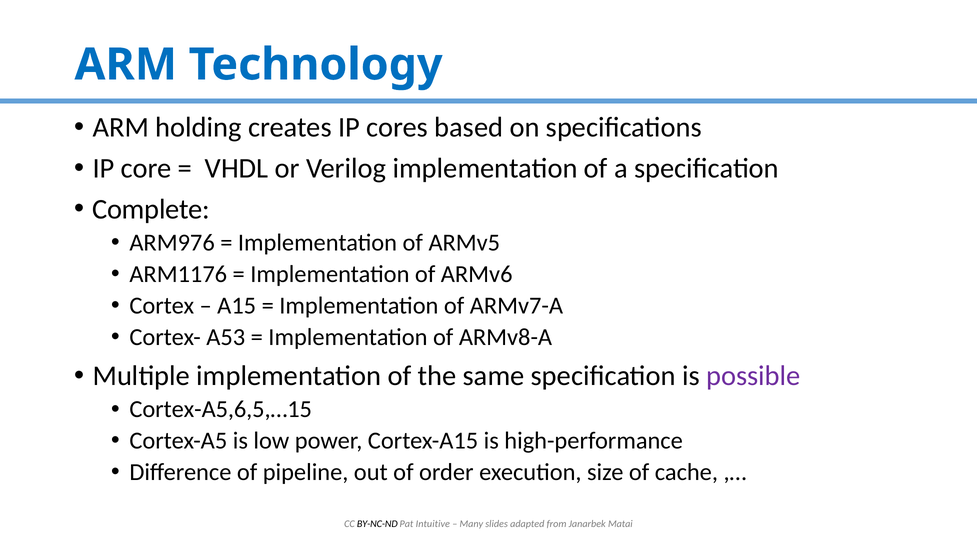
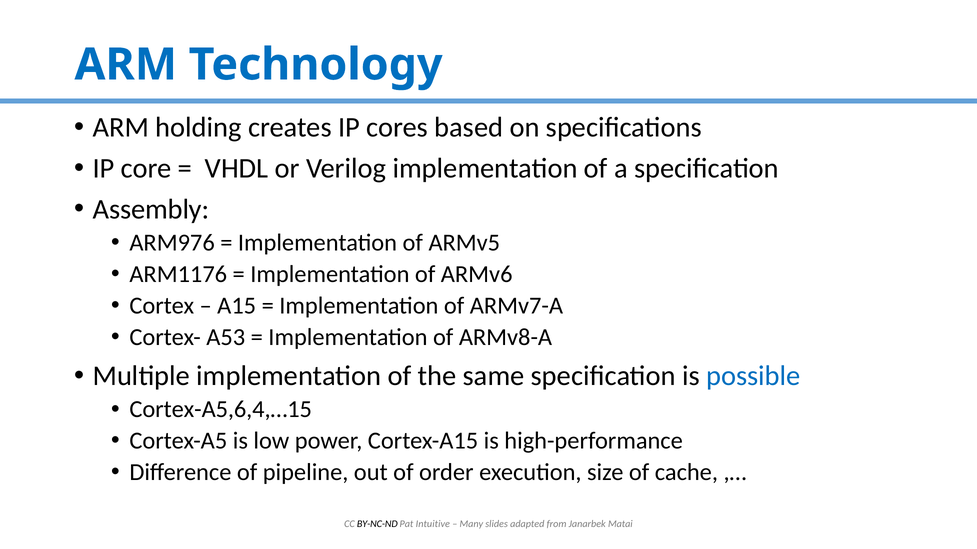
Complete: Complete -> Assembly
possible colour: purple -> blue
Cortex-A5,6,5,…15: Cortex-A5,6,5,…15 -> Cortex-A5,6,4,…15
